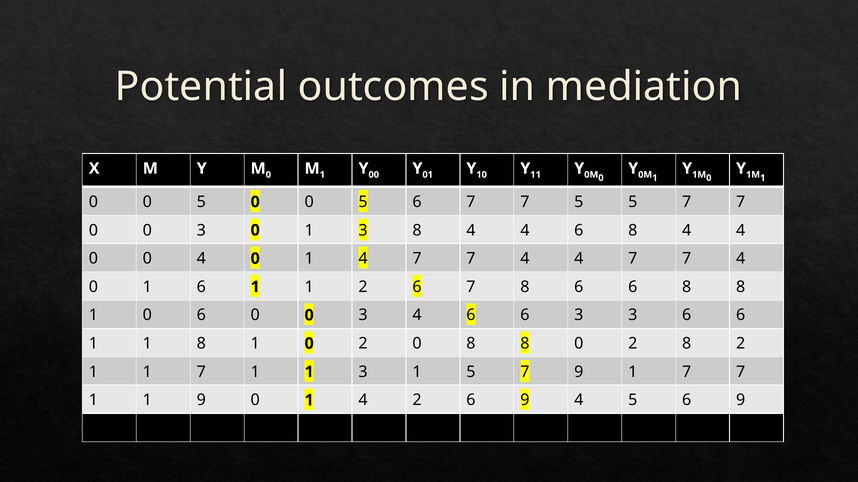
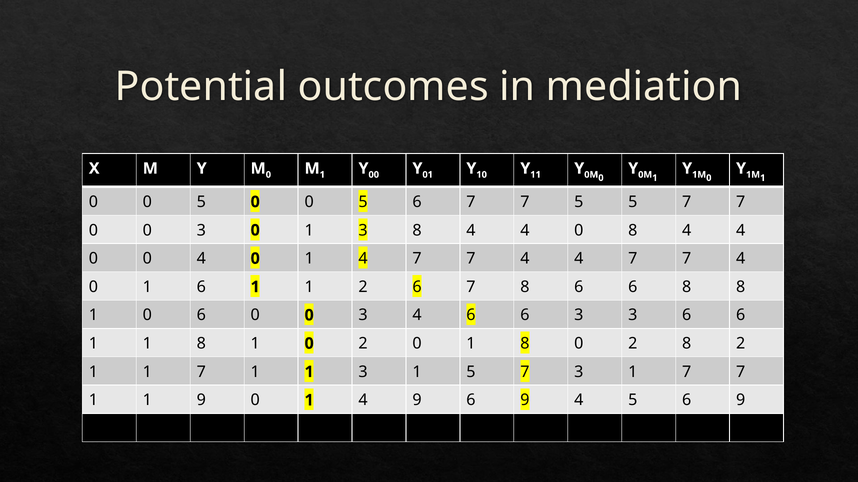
6 at (579, 231): 6 -> 0
2 0 8: 8 -> 1
7 9: 9 -> 3
4 2: 2 -> 9
